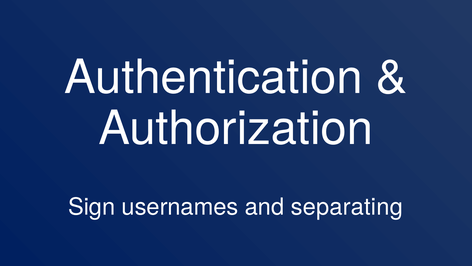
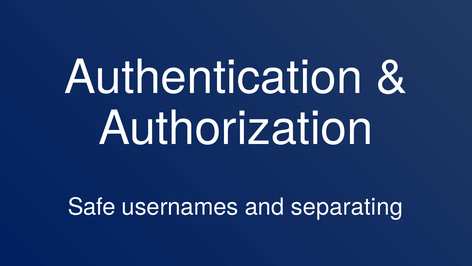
Sign: Sign -> Safe
